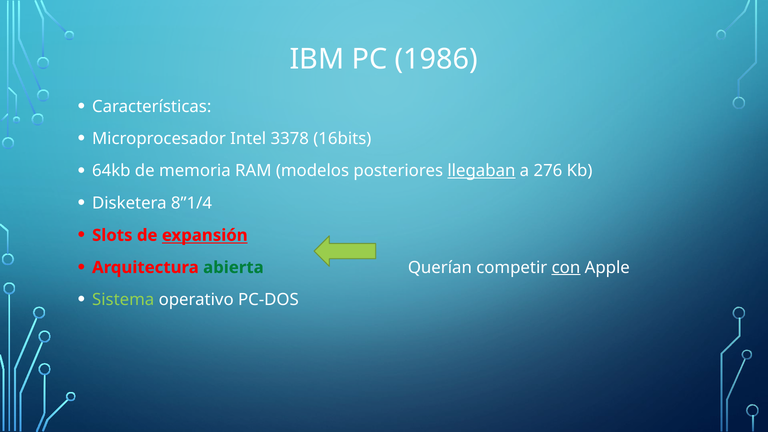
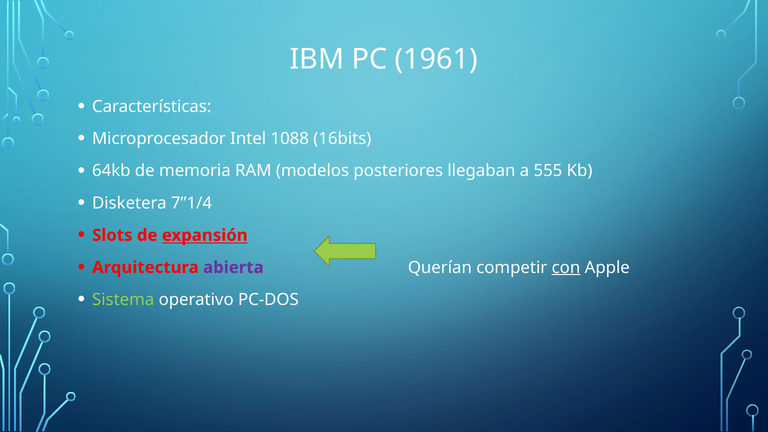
1986: 1986 -> 1961
3378: 3378 -> 1088
llegaban underline: present -> none
276: 276 -> 555
8”1/4: 8”1/4 -> 7”1/4
abierta colour: green -> purple
